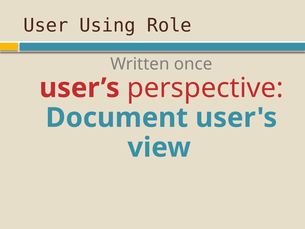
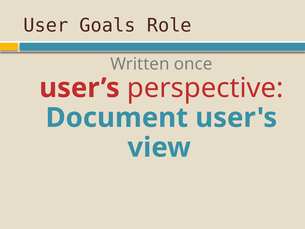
Using: Using -> Goals
